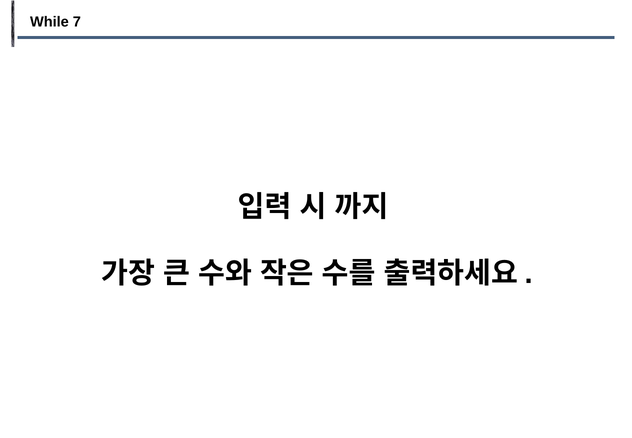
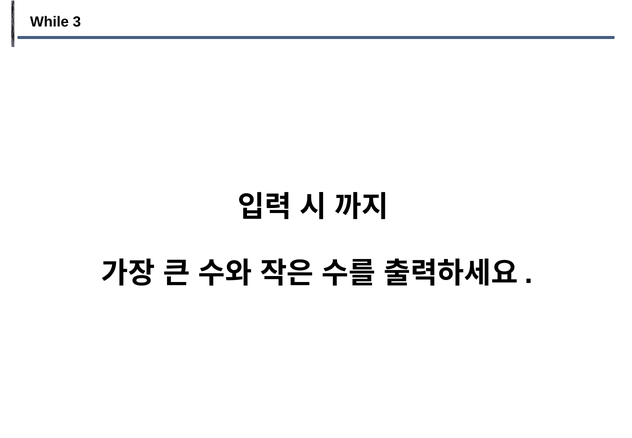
7: 7 -> 3
